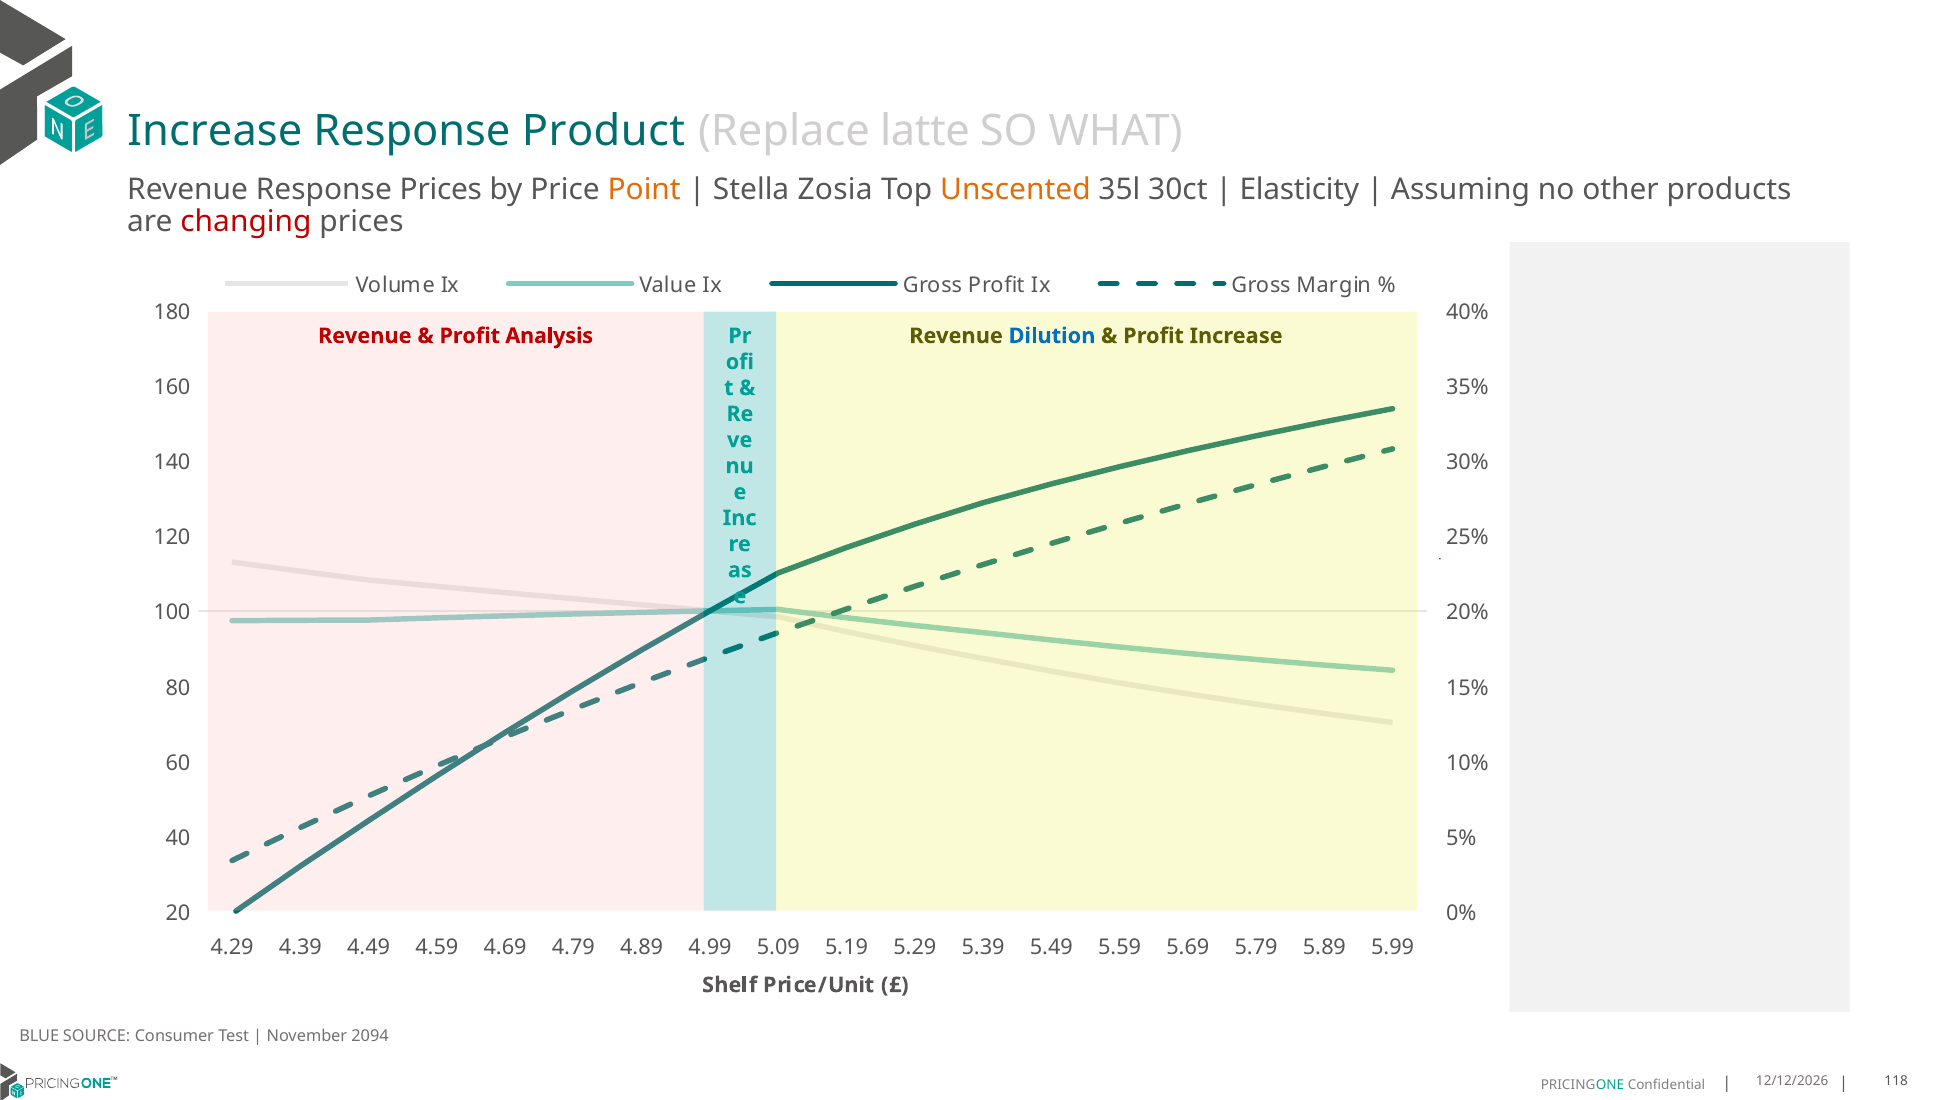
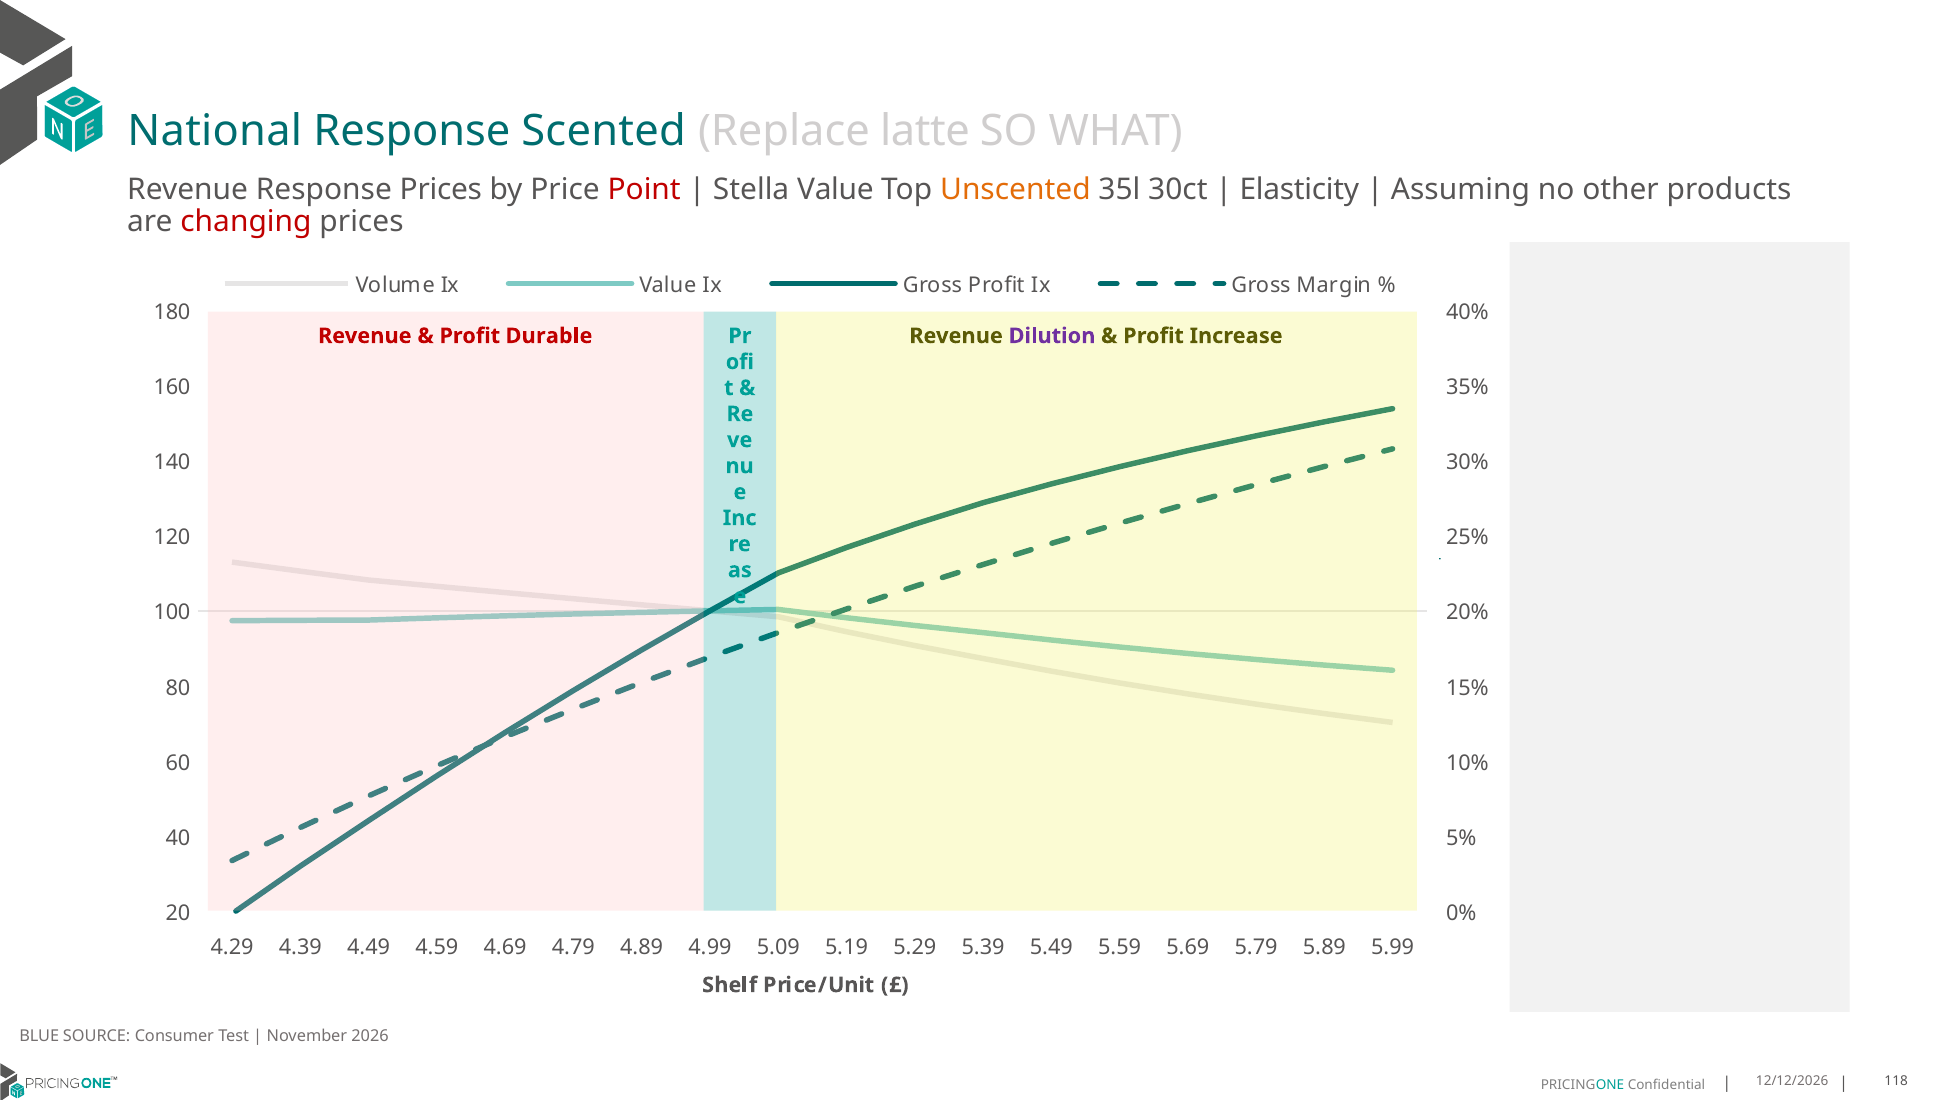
Increase at (215, 131): Increase -> National
Product: Product -> Scented
Point colour: orange -> red
Stella Zosia: Zosia -> Value
Analysis: Analysis -> Durable
Dilution colour: blue -> purple
2094: 2094 -> 2026
